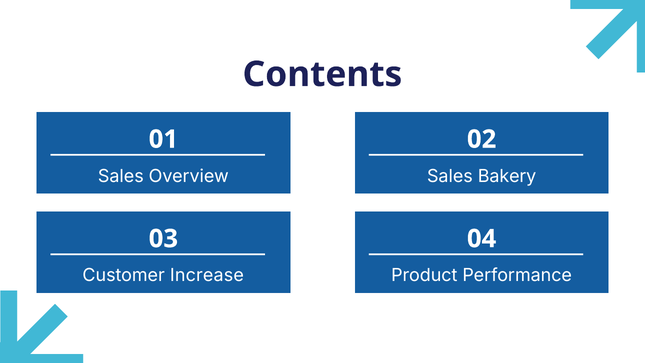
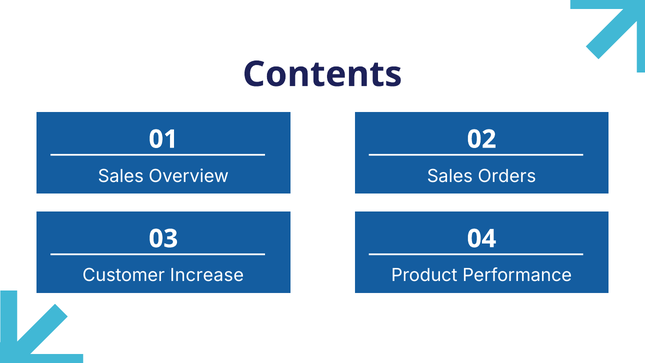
Bakery: Bakery -> Orders
